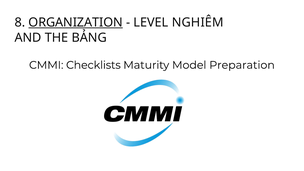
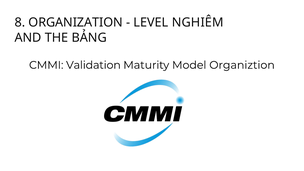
ORGANIZATION underline: present -> none
Checklists: Checklists -> Validation
Preparation: Preparation -> Organiztion
